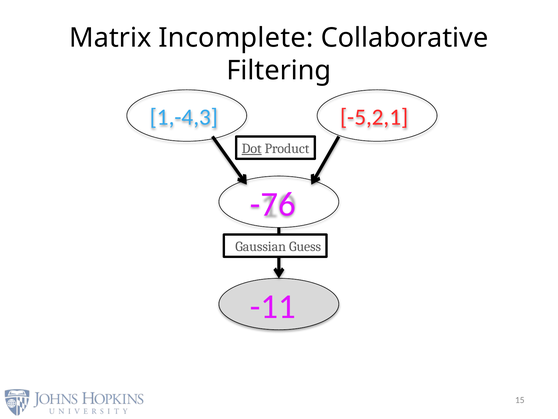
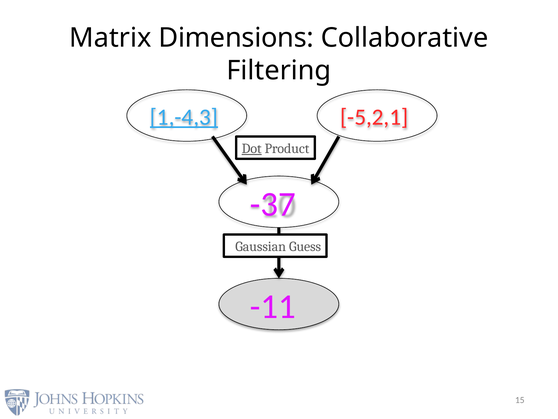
Incomplete: Incomplete -> Dimensions
1,-4,3 underline: none -> present
-76: -76 -> -37
